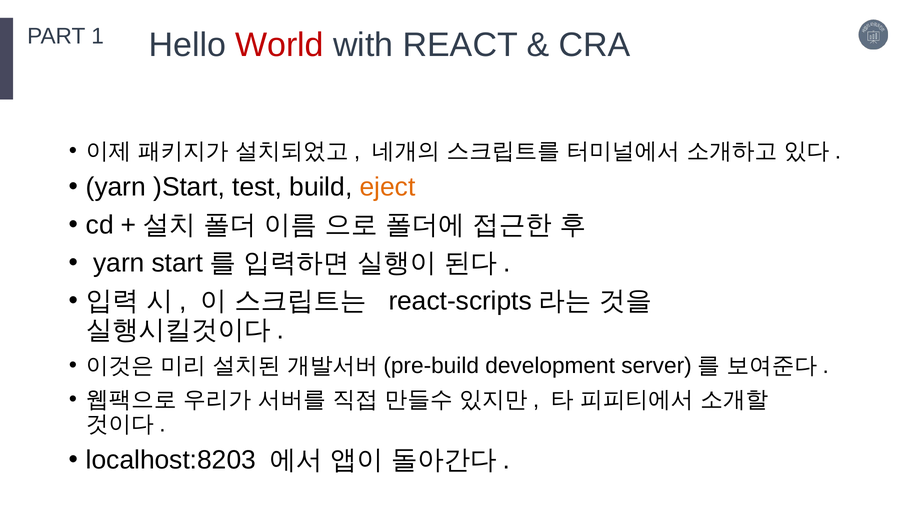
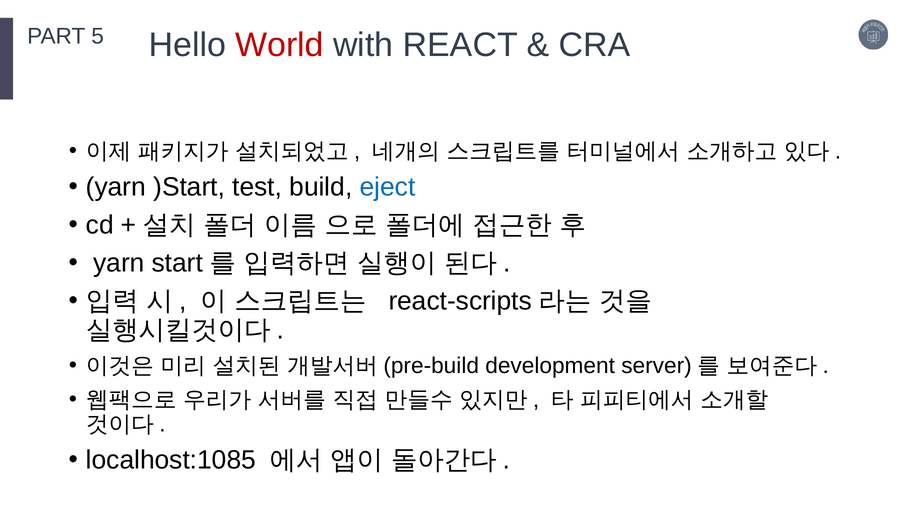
1: 1 -> 5
eject colour: orange -> blue
localhost:8203: localhost:8203 -> localhost:1085
